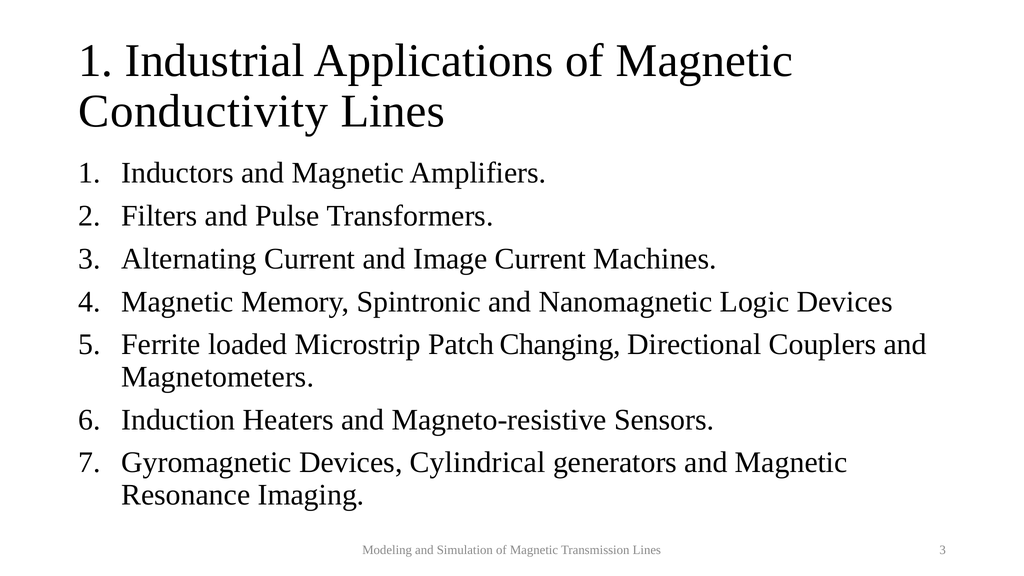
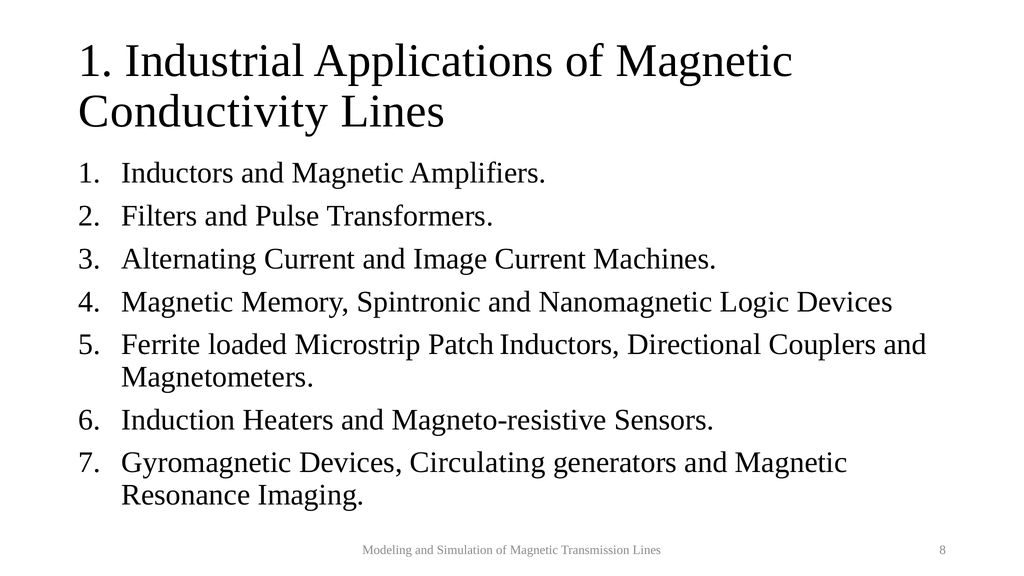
Patch Changing: Changing -> Inductors
Cylindrical: Cylindrical -> Circulating
Lines 3: 3 -> 8
